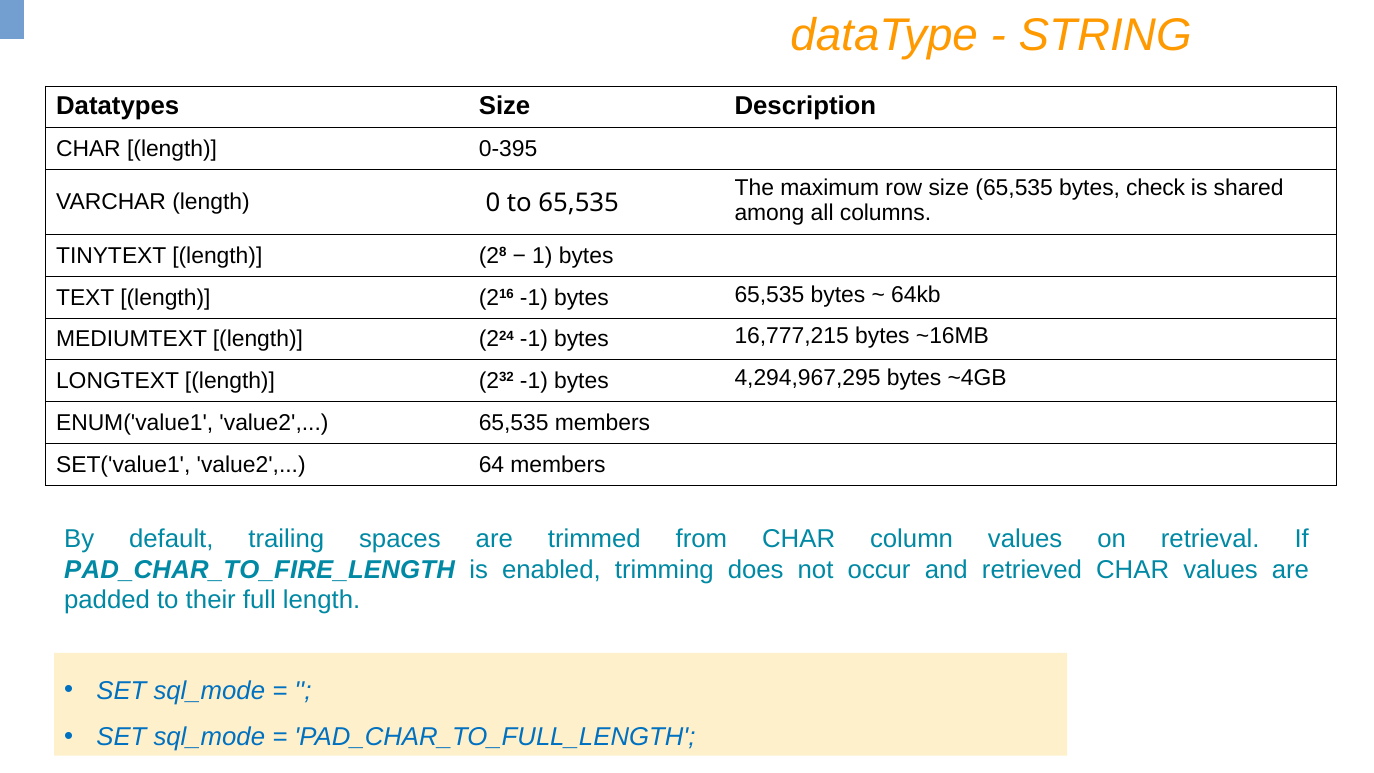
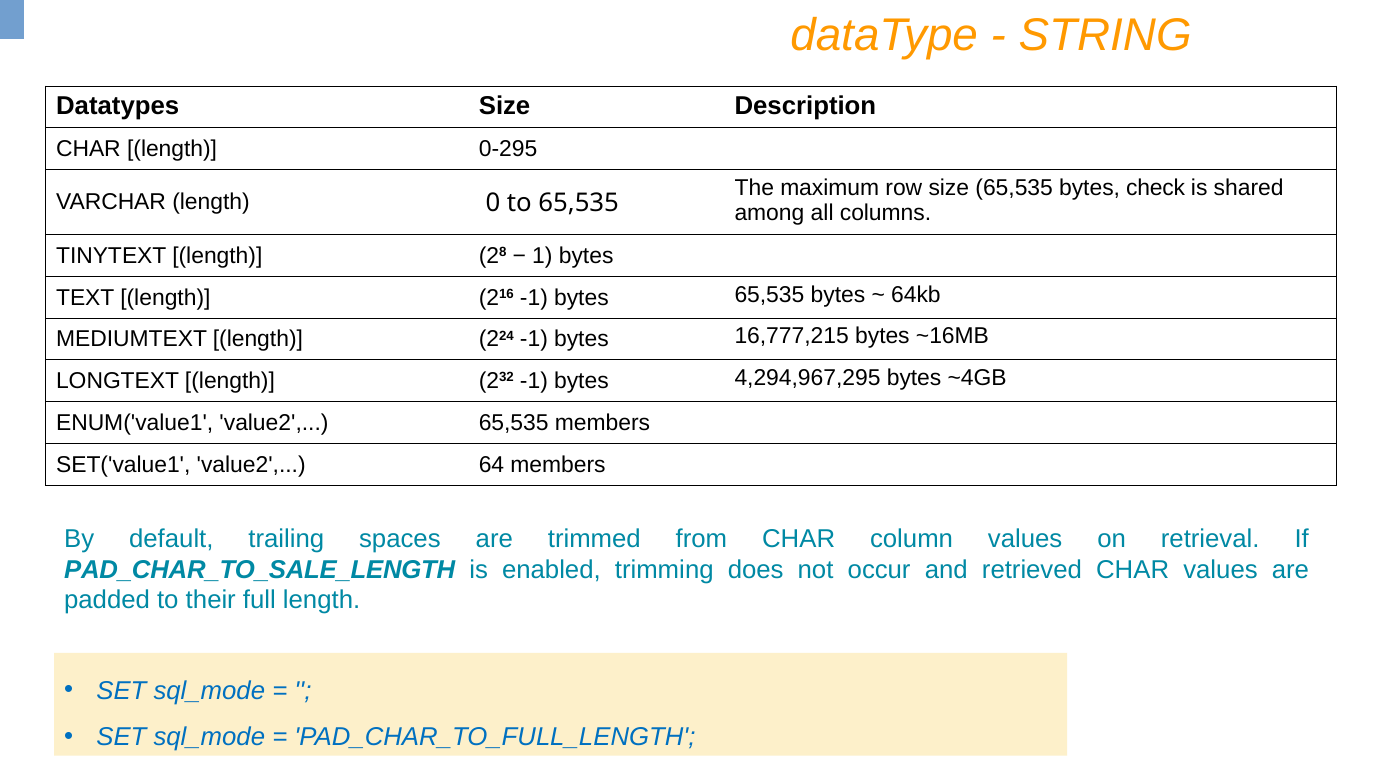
0-395: 0-395 -> 0-295
PAD_CHAR_TO_FIRE_LENGTH: PAD_CHAR_TO_FIRE_LENGTH -> PAD_CHAR_TO_SALE_LENGTH
